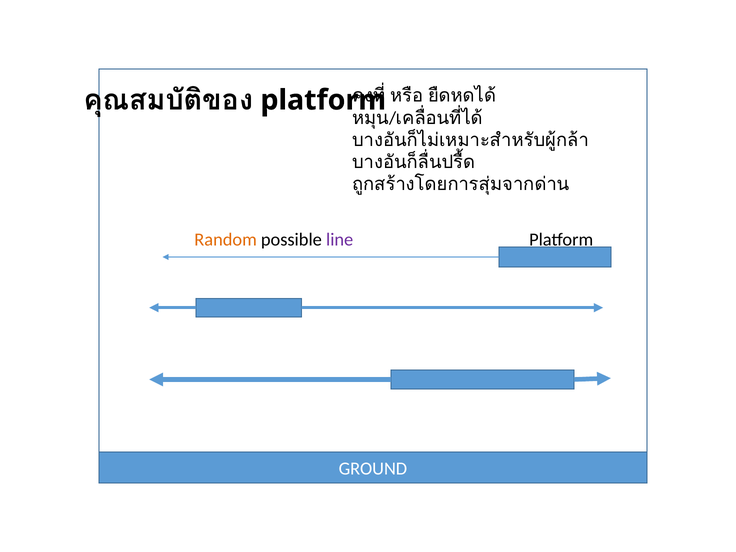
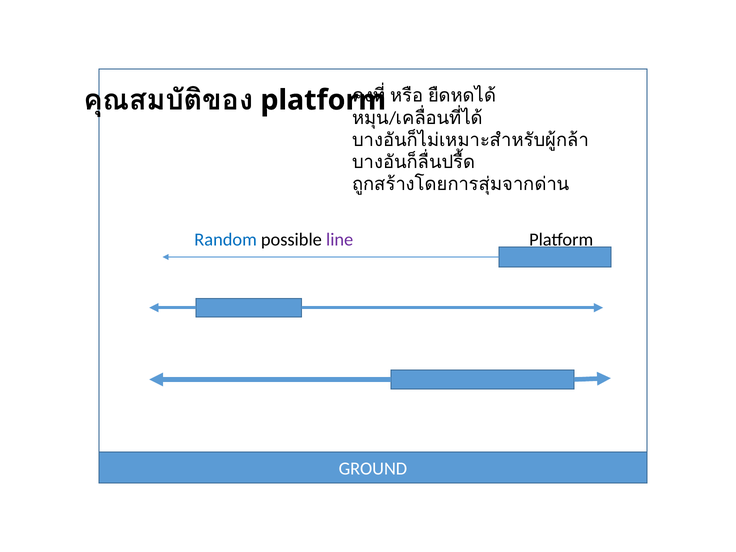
Random colour: orange -> blue
